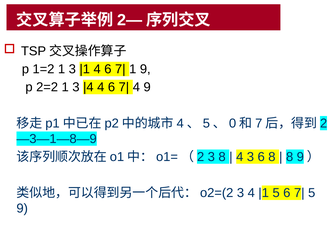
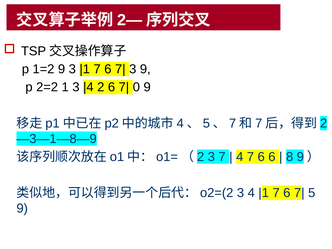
1=2 1: 1 -> 9
4 at (97, 69): 4 -> 7
1 at (133, 69): 1 -> 3
4 at (101, 87): 4 -> 2
4 at (136, 87): 4 -> 0
0 at (233, 123): 0 -> 7
3 8: 8 -> 7
4 3: 3 -> 7
6 8: 8 -> 6
5 at (276, 193): 5 -> 7
